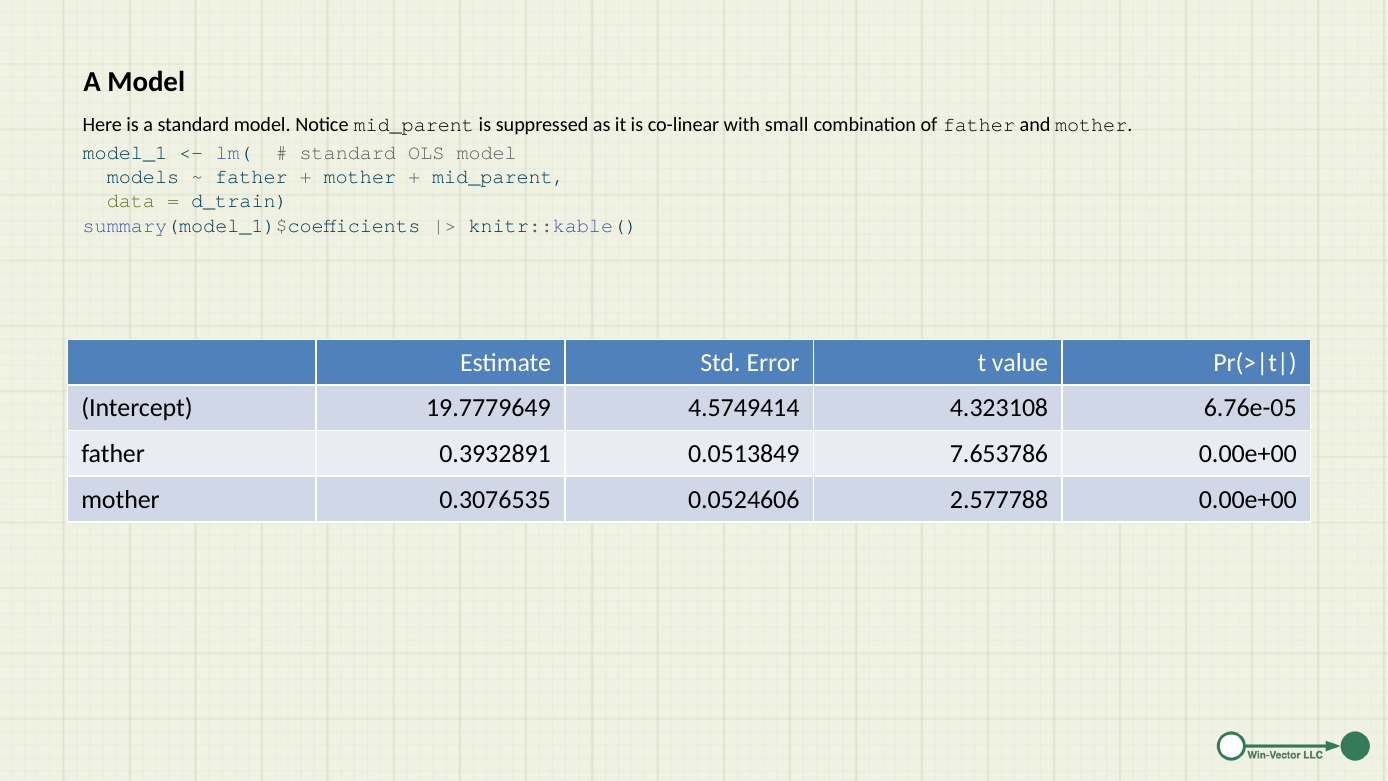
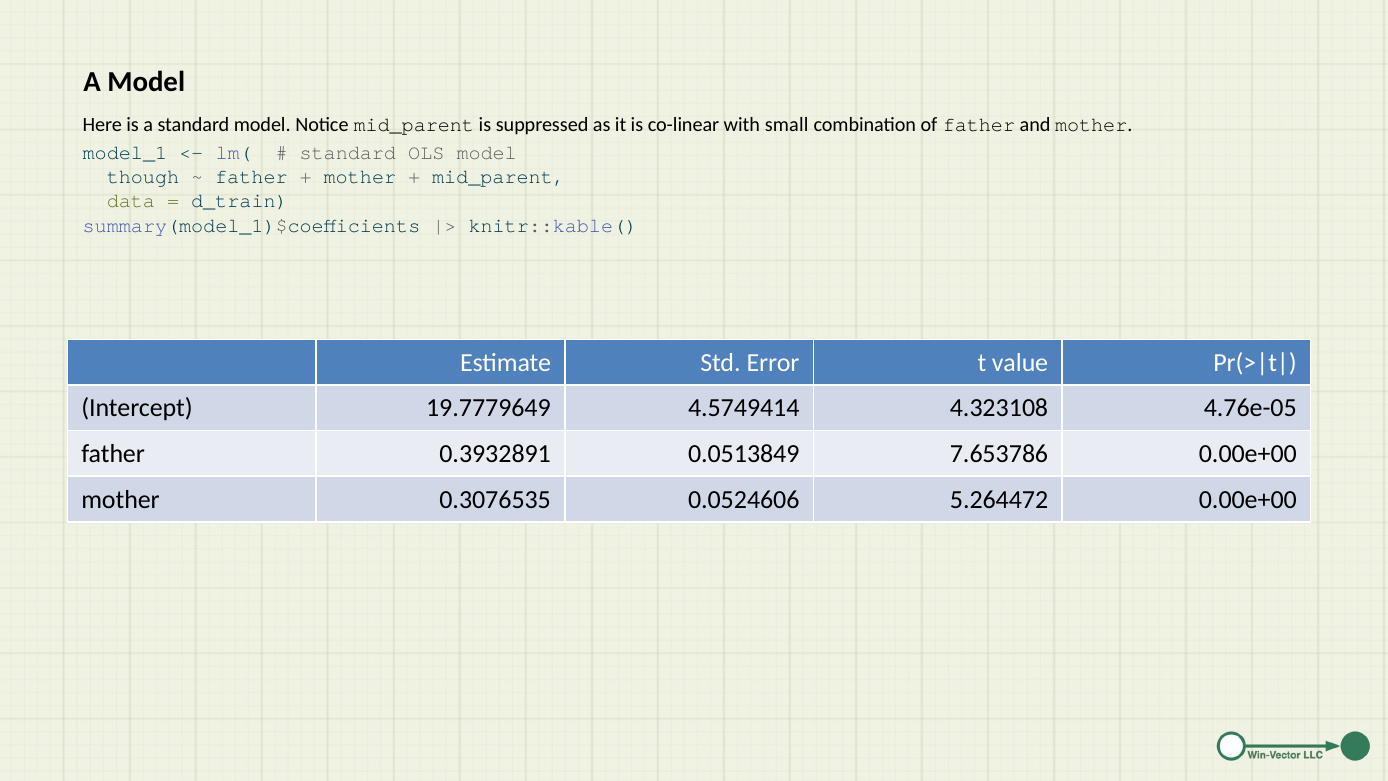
models: models -> though
6.76e-05: 6.76e-05 -> 4.76e-05
2.577788: 2.577788 -> 5.264472
